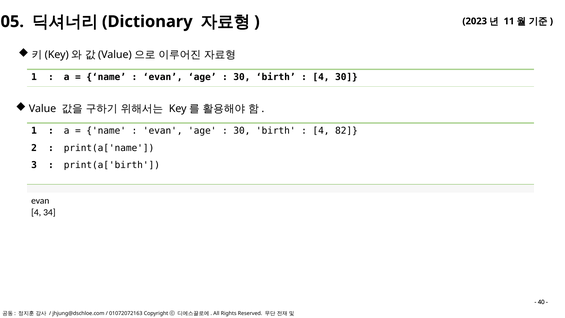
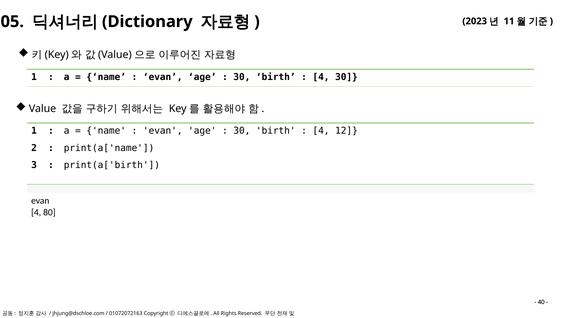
82: 82 -> 12
34: 34 -> 80
